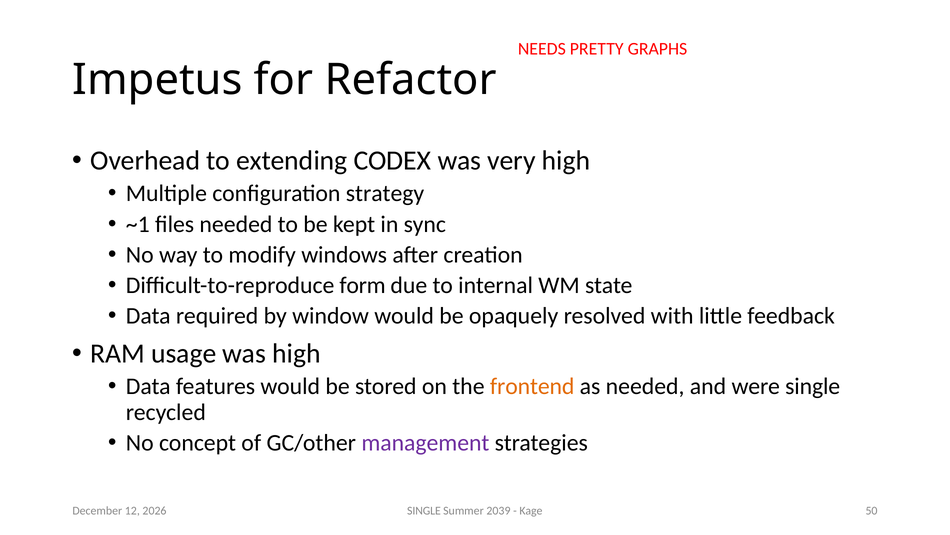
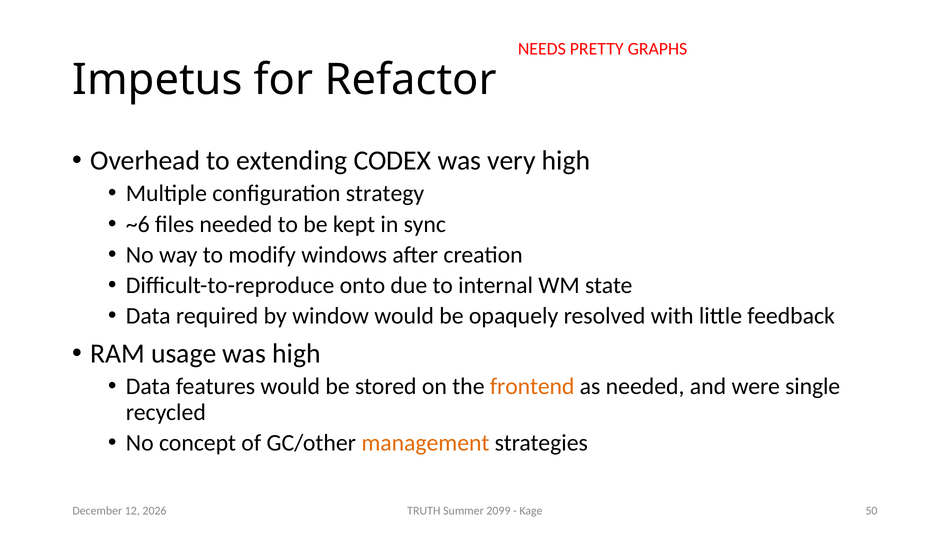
~1: ~1 -> ~6
form: form -> onto
management colour: purple -> orange
SINGLE at (424, 510): SINGLE -> TRUTH
2039: 2039 -> 2099
